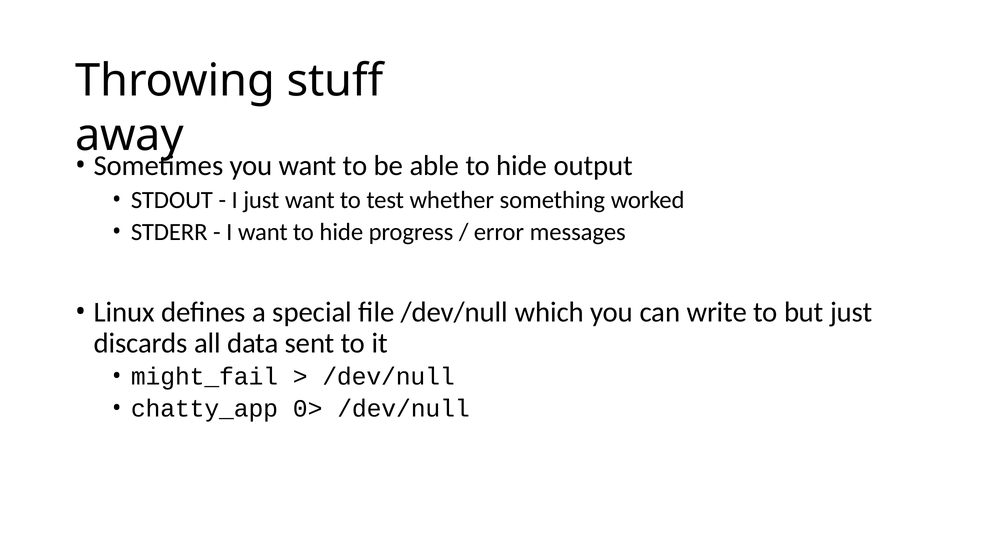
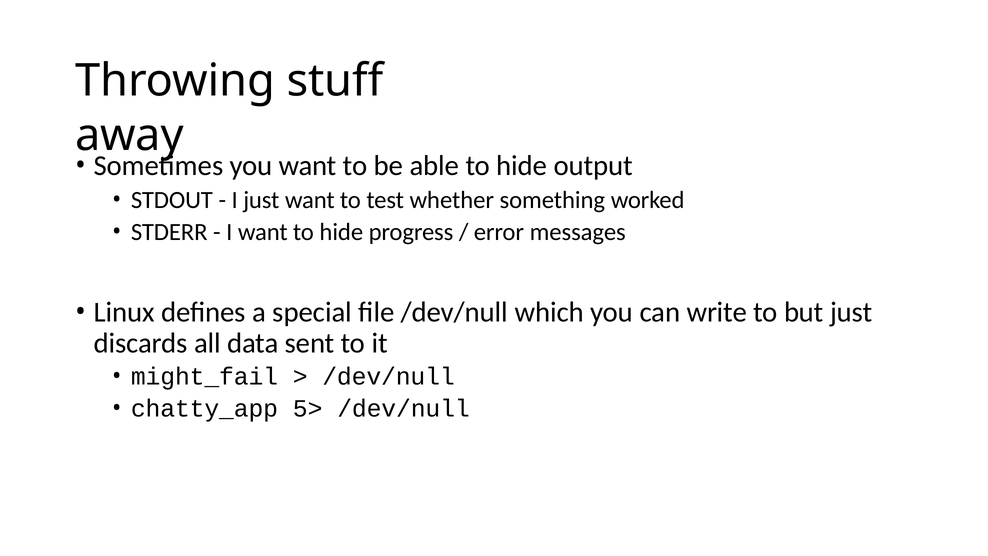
0>: 0> -> 5>
